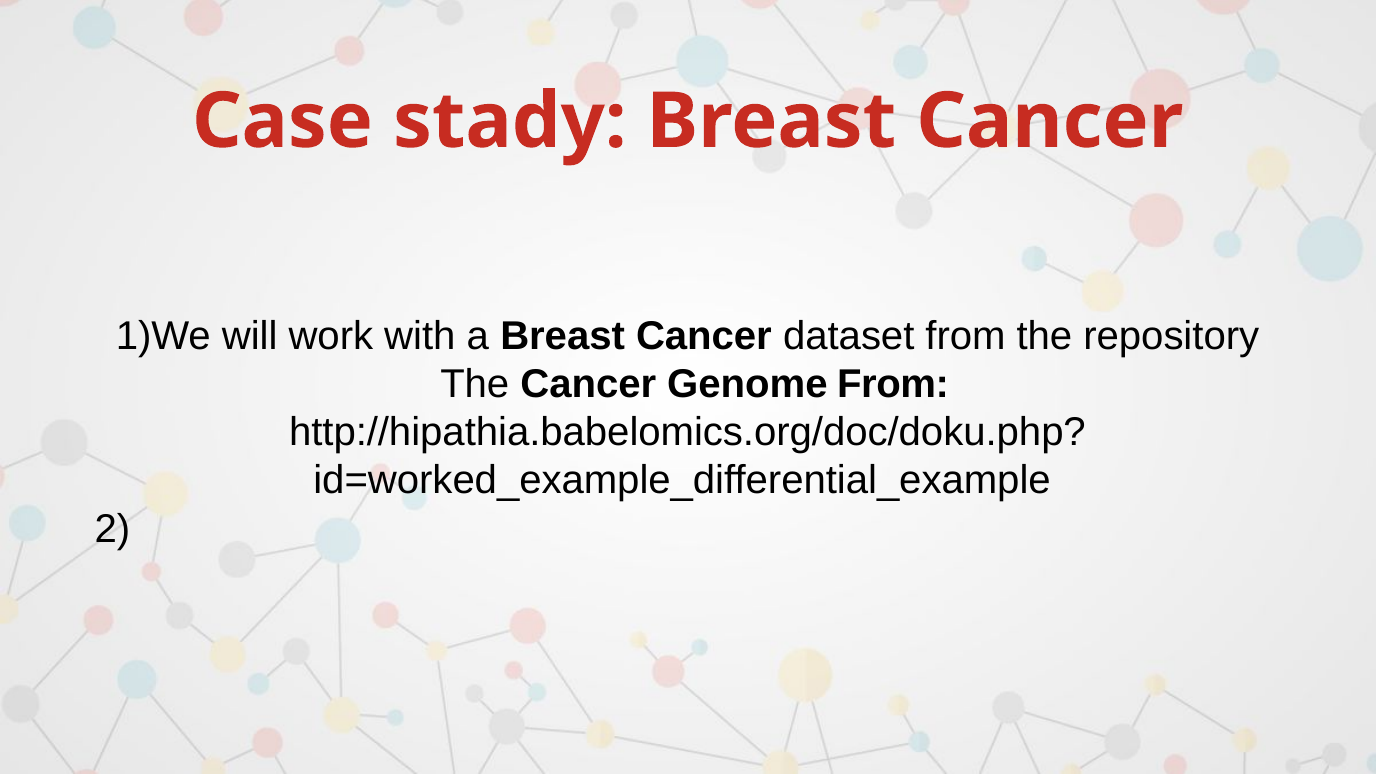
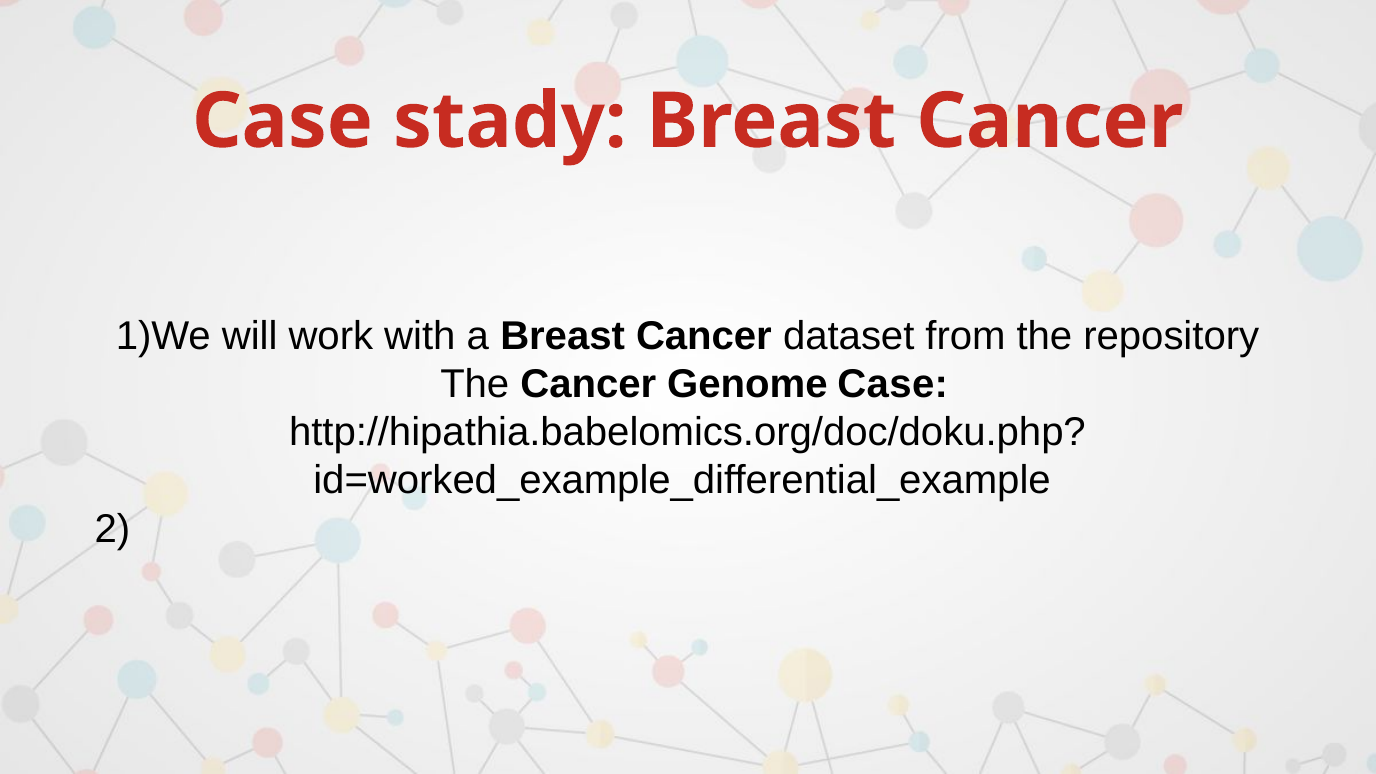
Genome From: From -> Case
